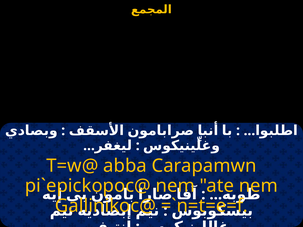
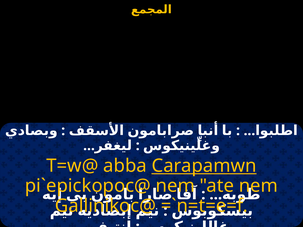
Carapamwn underline: none -> present
